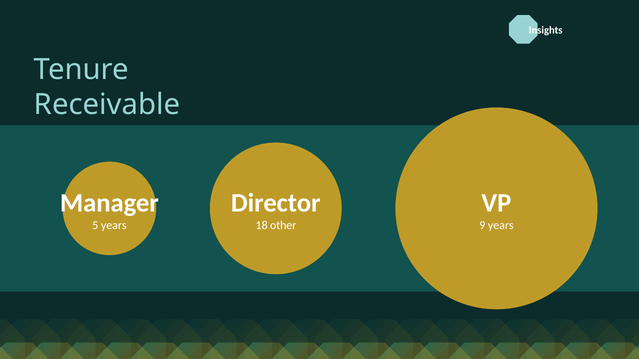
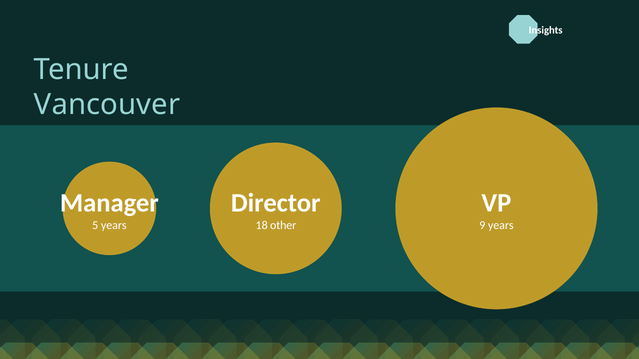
Receivable: Receivable -> Vancouver
